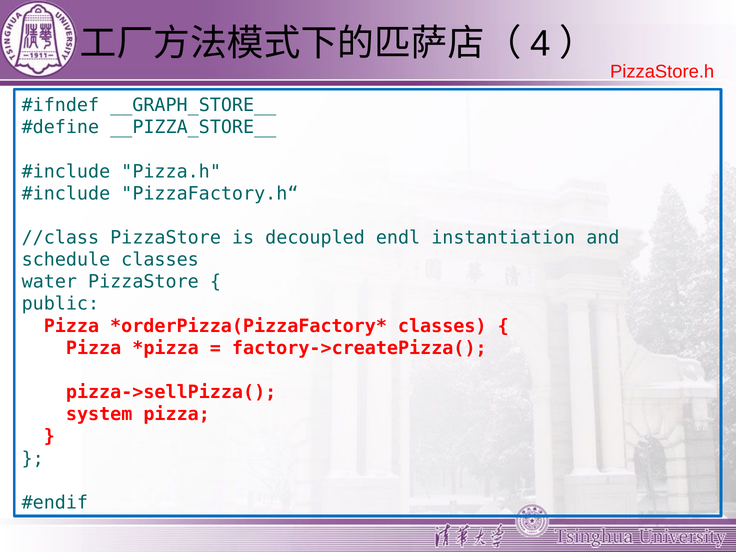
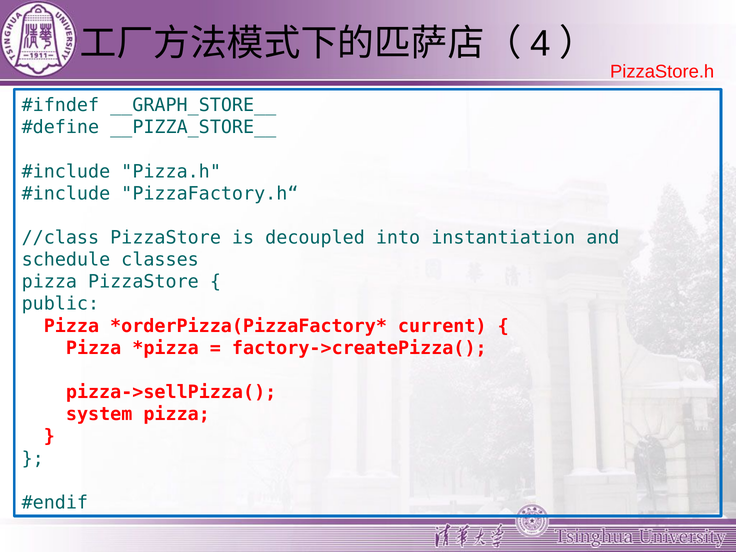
endl: endl -> into
water at (49, 282): water -> pizza
classes at (442, 326): classes -> current
